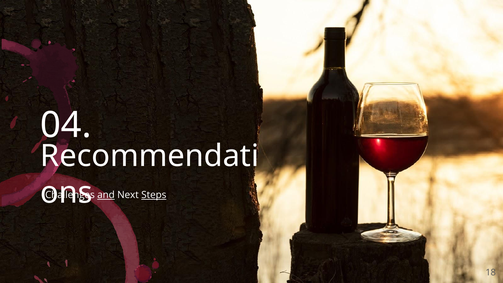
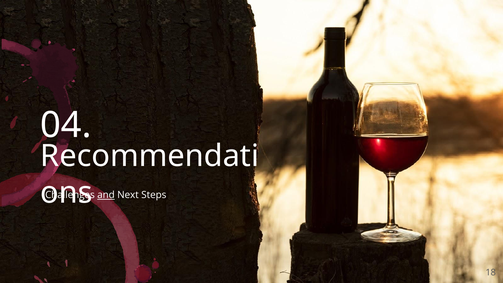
Steps underline: present -> none
